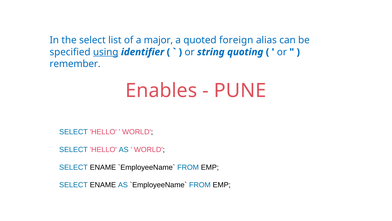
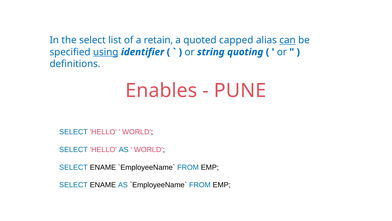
major: major -> retain
foreign: foreign -> capped
can underline: none -> present
remember: remember -> definitions
